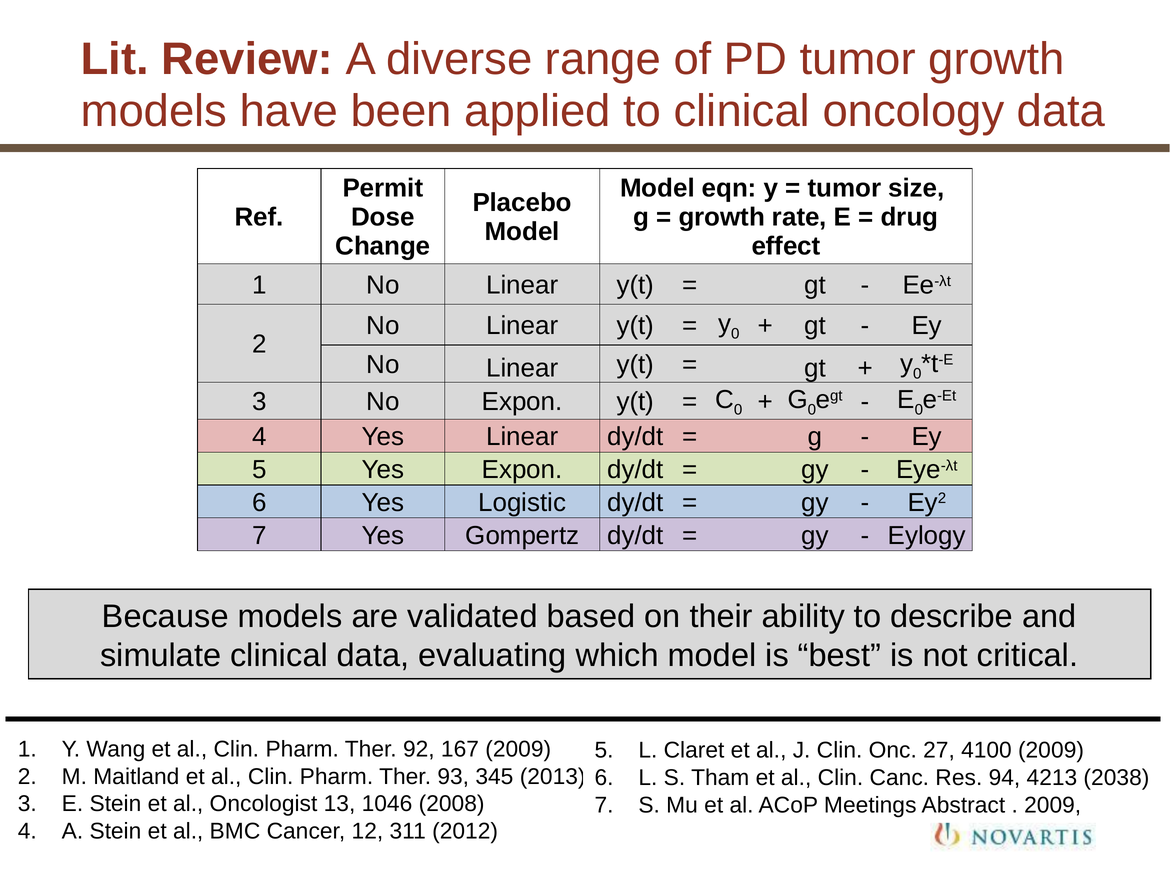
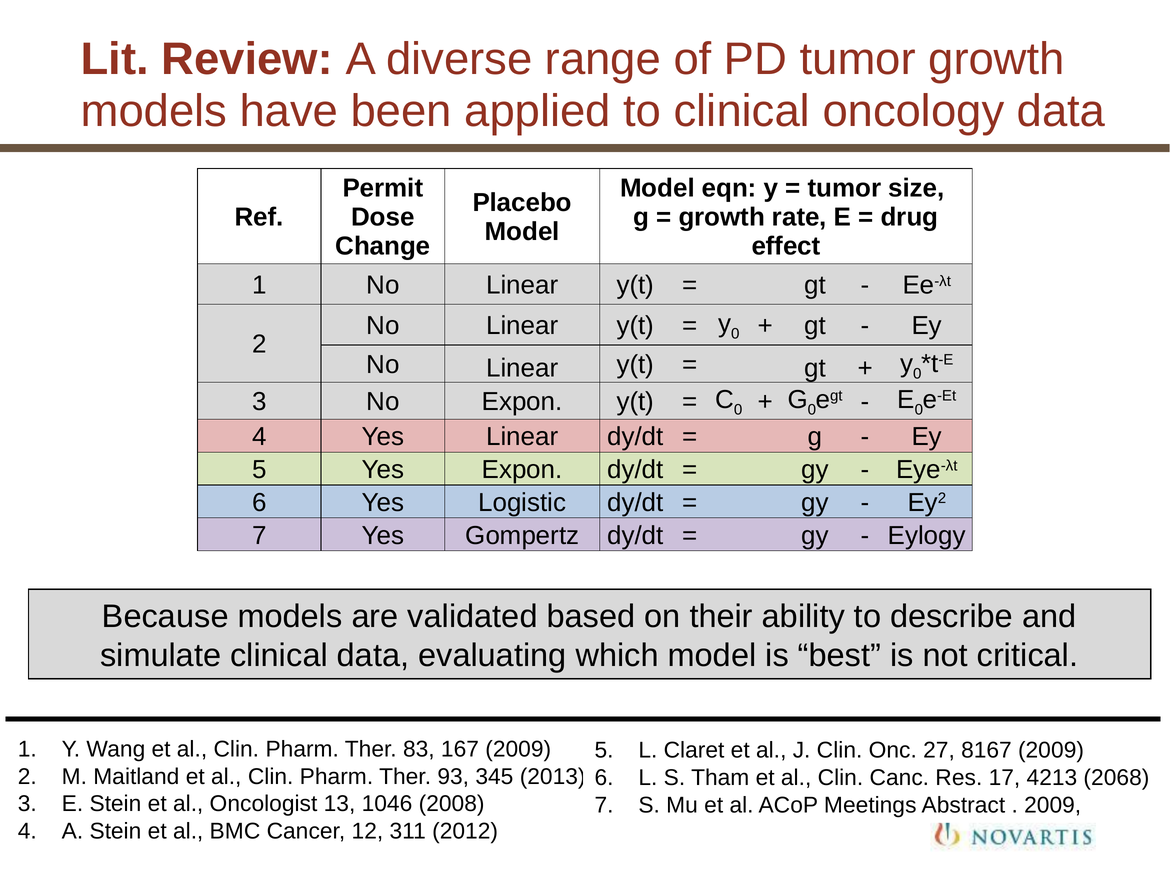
92: 92 -> 83
4100: 4100 -> 8167
94: 94 -> 17
2038: 2038 -> 2068
